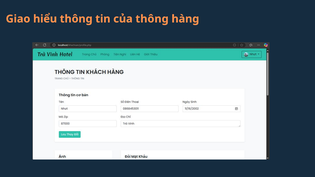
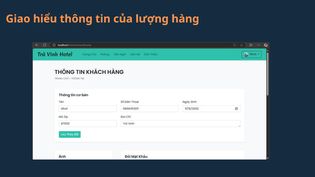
của thông: thông -> lượng
